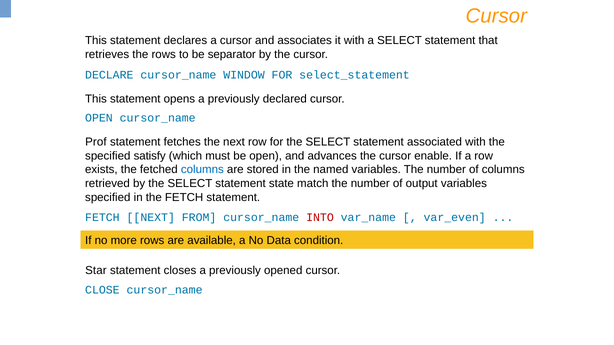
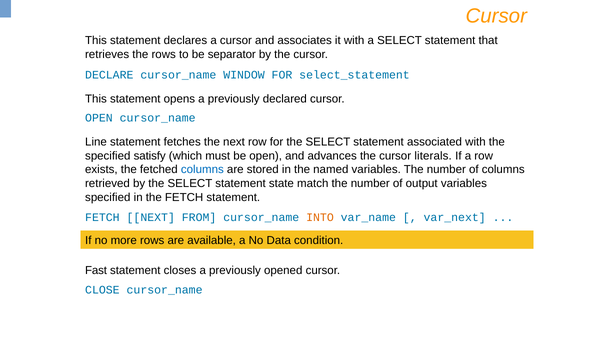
Prof: Prof -> Line
enable: enable -> literals
INTO colour: red -> orange
var_even: var_even -> var_next
Star: Star -> Fast
